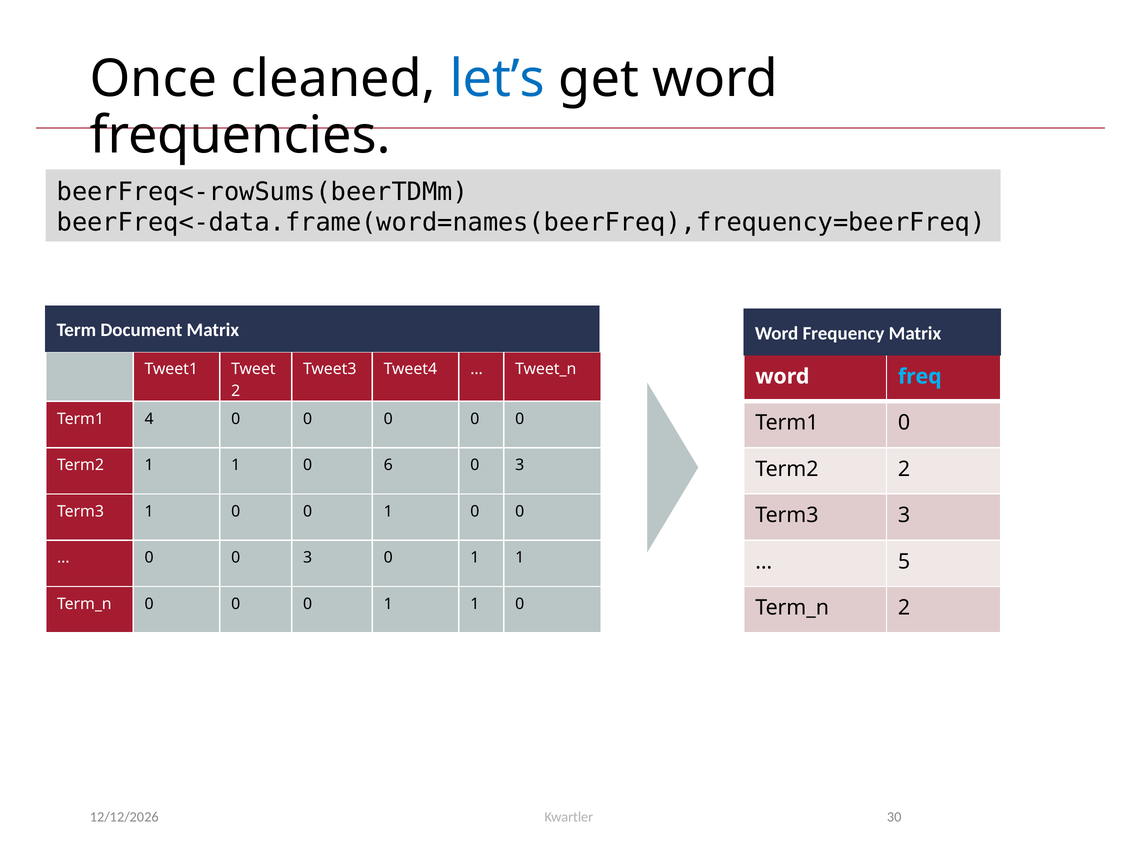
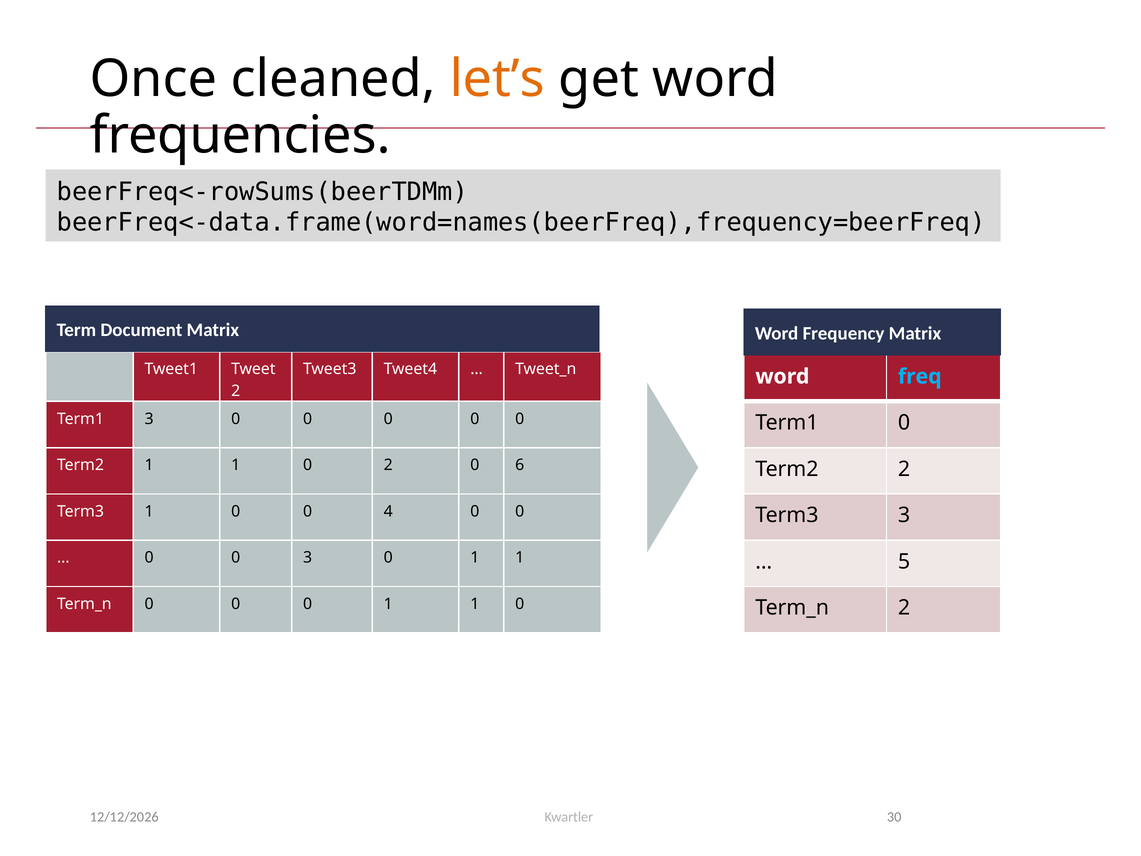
let’s colour: blue -> orange
Term1 4: 4 -> 3
0 6: 6 -> 2
3 at (520, 465): 3 -> 6
1 0 0 1: 1 -> 4
